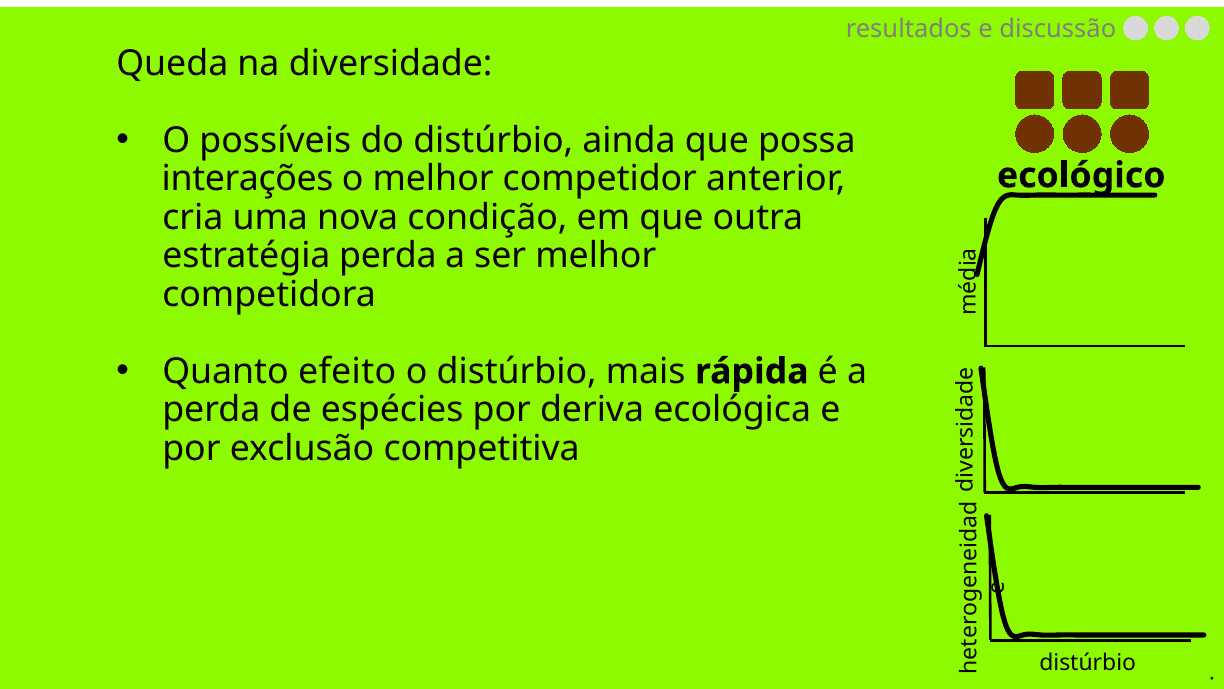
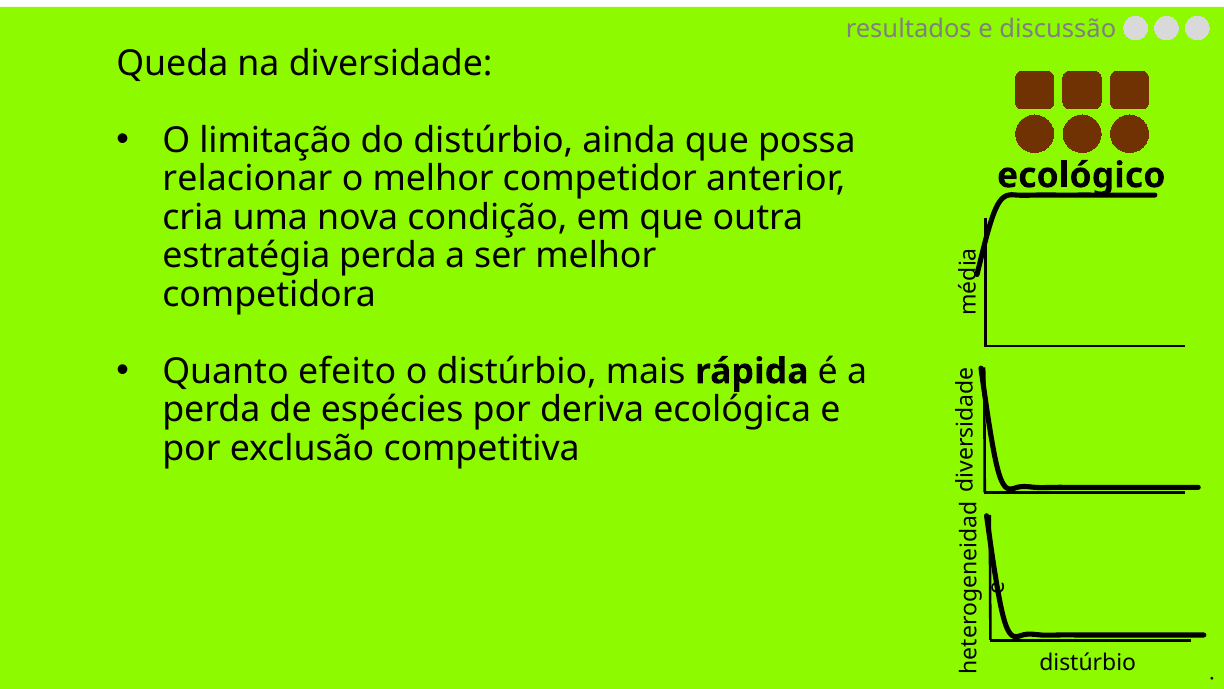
possíveis: possíveis -> limitação
interações: interações -> relacionar
